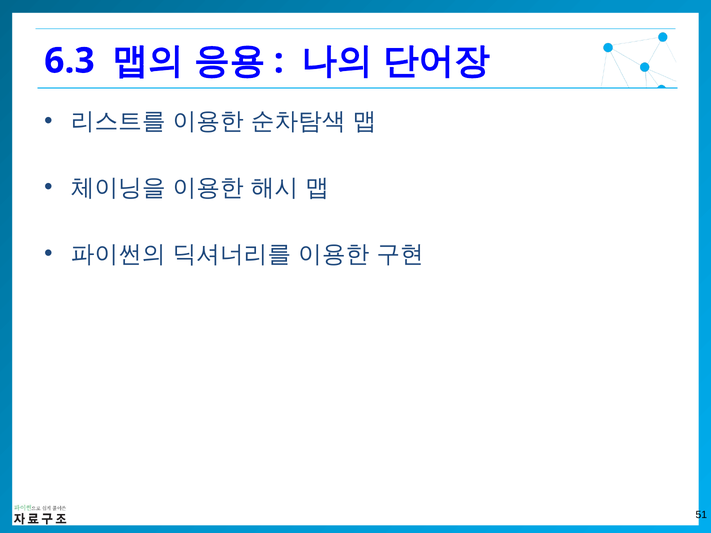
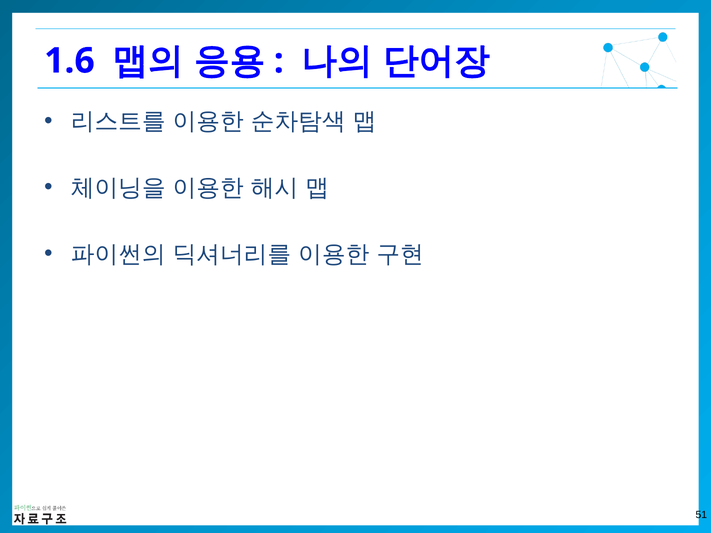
6.3: 6.3 -> 1.6
